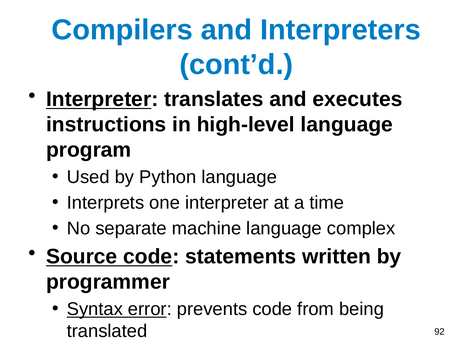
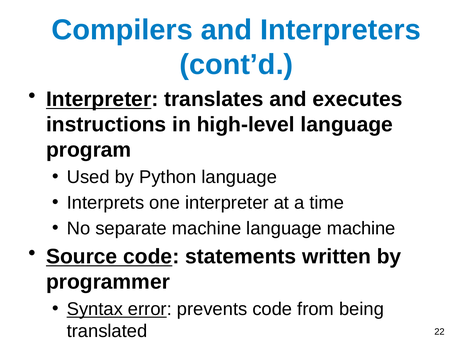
language complex: complex -> machine
92: 92 -> 22
